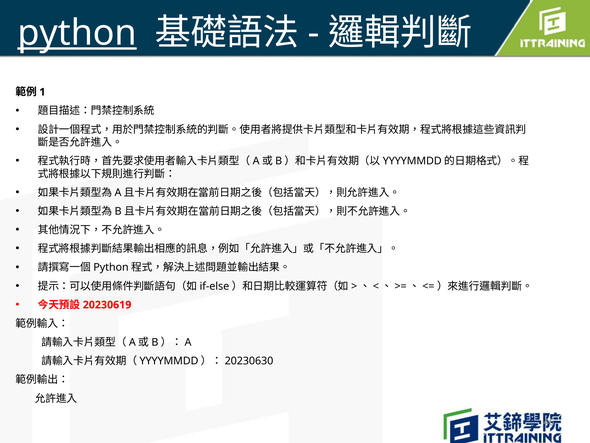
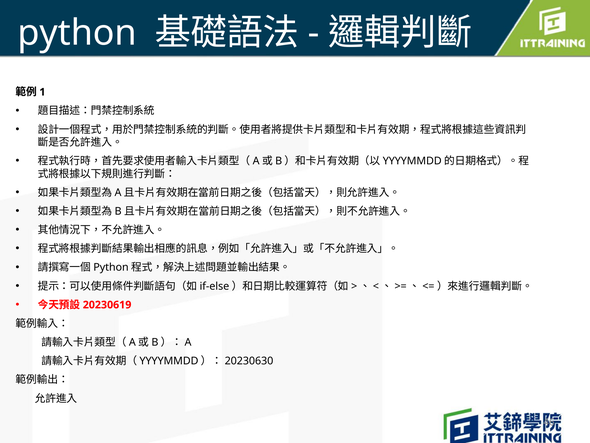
python underline: present -> none
